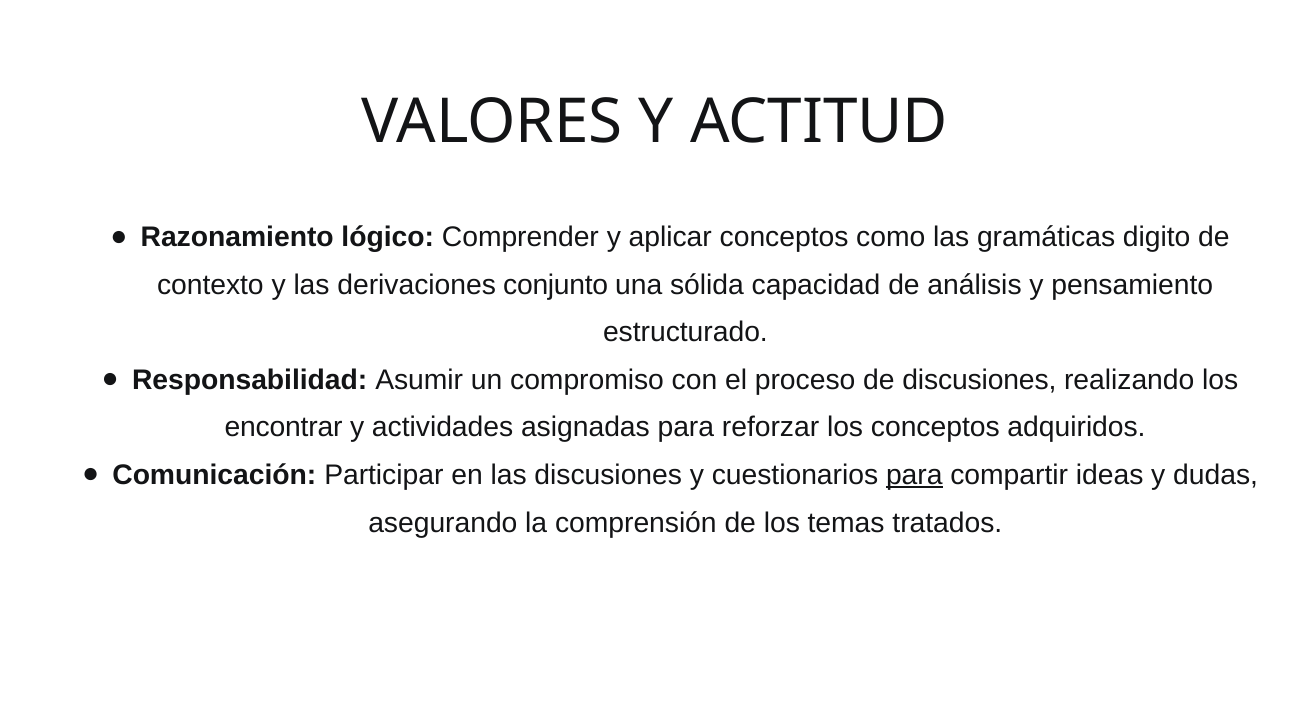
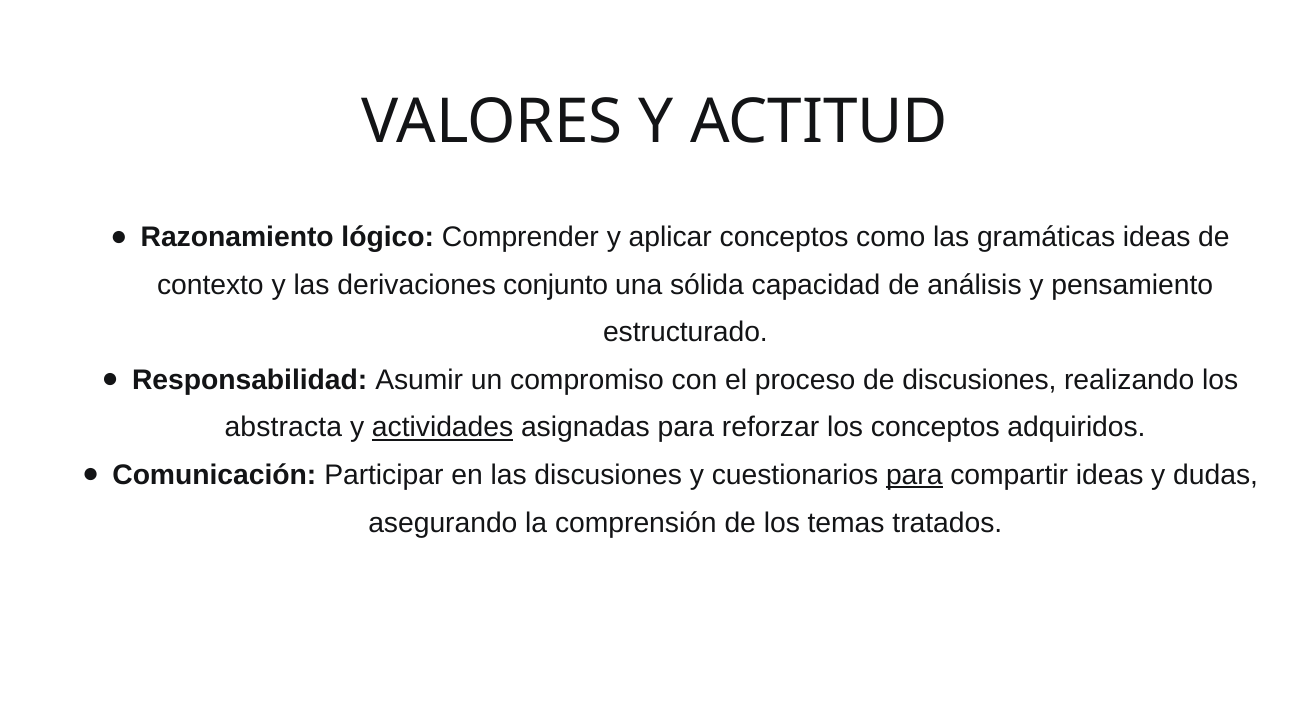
gramáticas digito: digito -> ideas
encontrar: encontrar -> abstracta
actividades underline: none -> present
